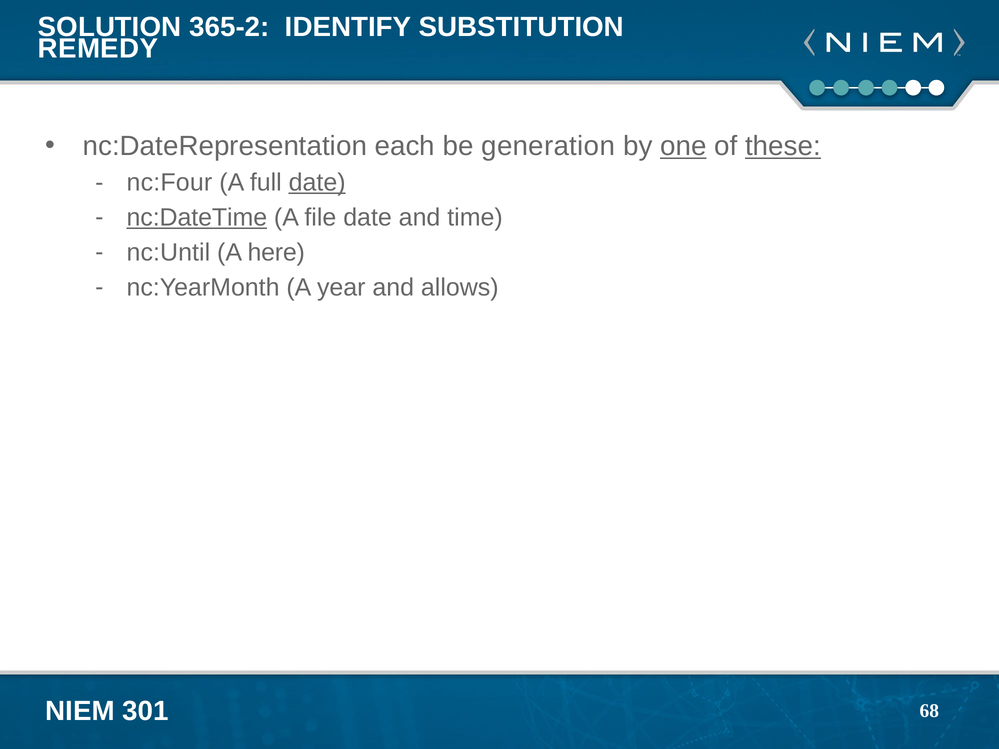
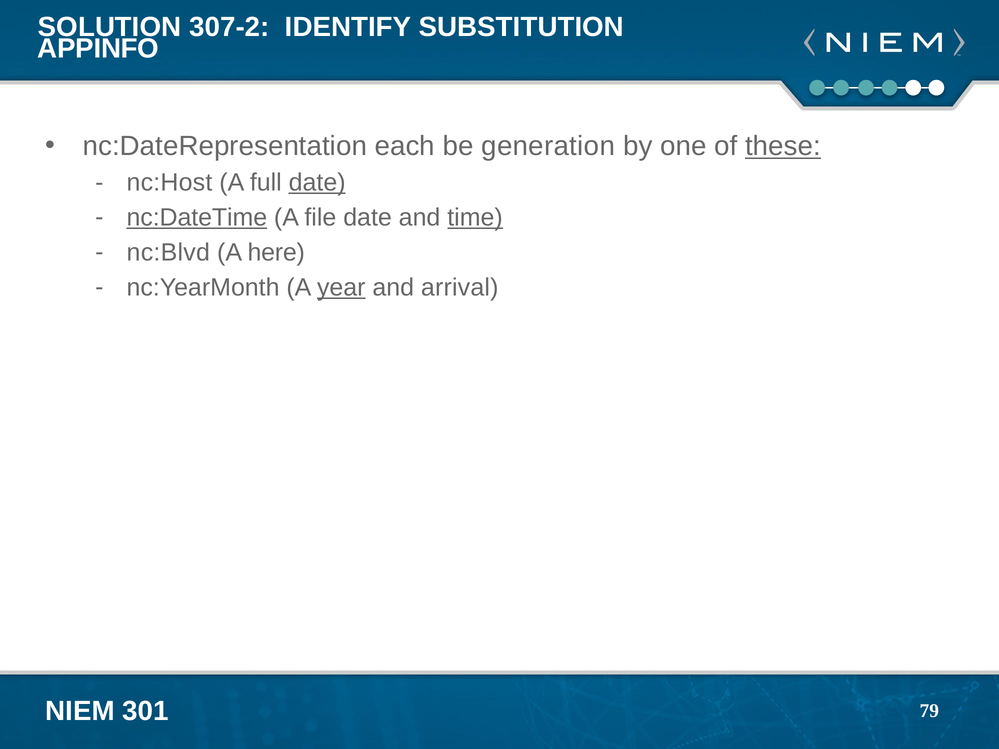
365-2: 365-2 -> 307-2
REMEDY: REMEDY -> APPINFO
one underline: present -> none
nc:Four: nc:Four -> nc:Host
time underline: none -> present
nc:Until: nc:Until -> nc:Blvd
year underline: none -> present
allows: allows -> arrival
68: 68 -> 79
